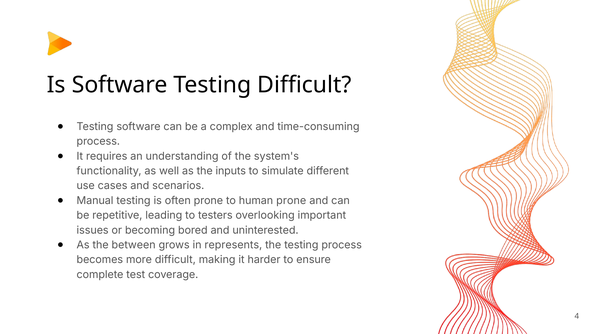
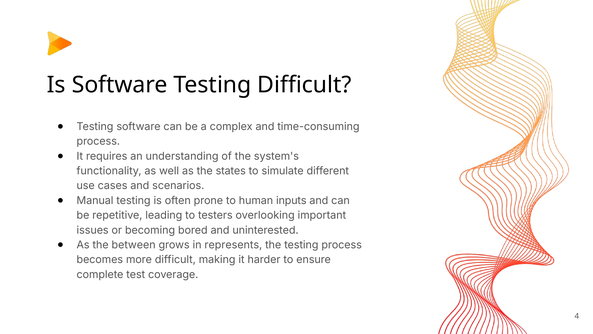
inputs: inputs -> states
human prone: prone -> inputs
